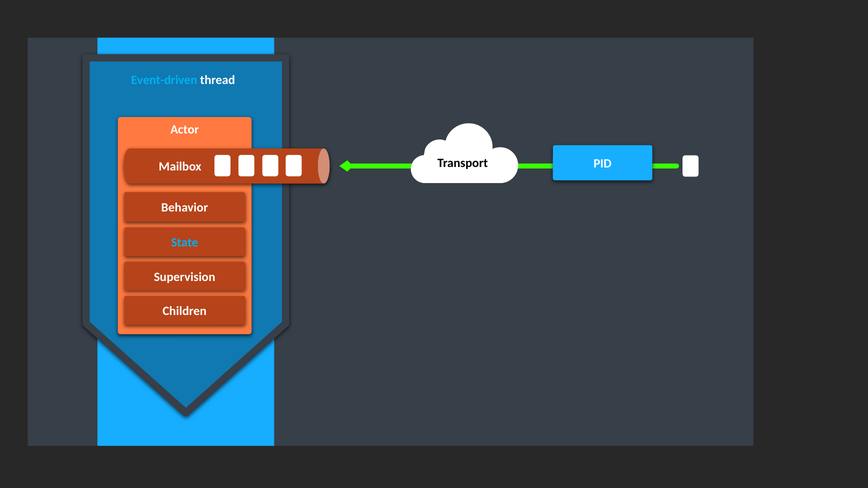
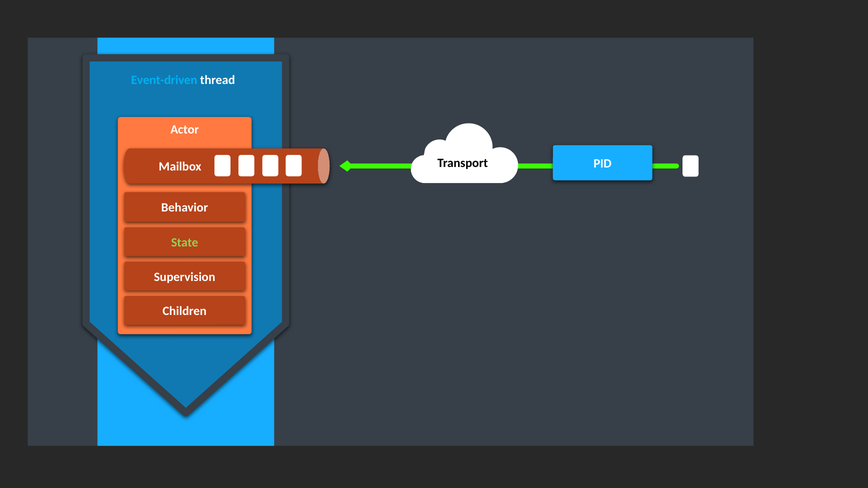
State colour: light blue -> light green
